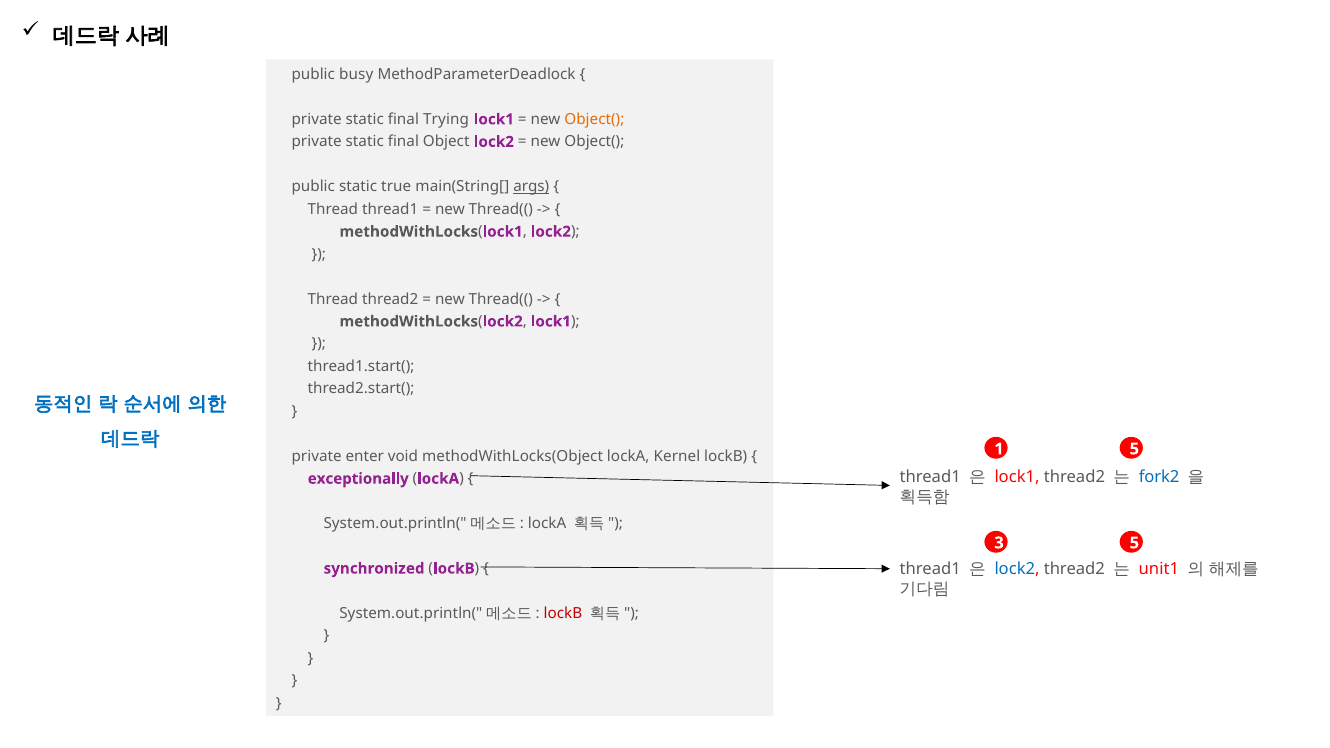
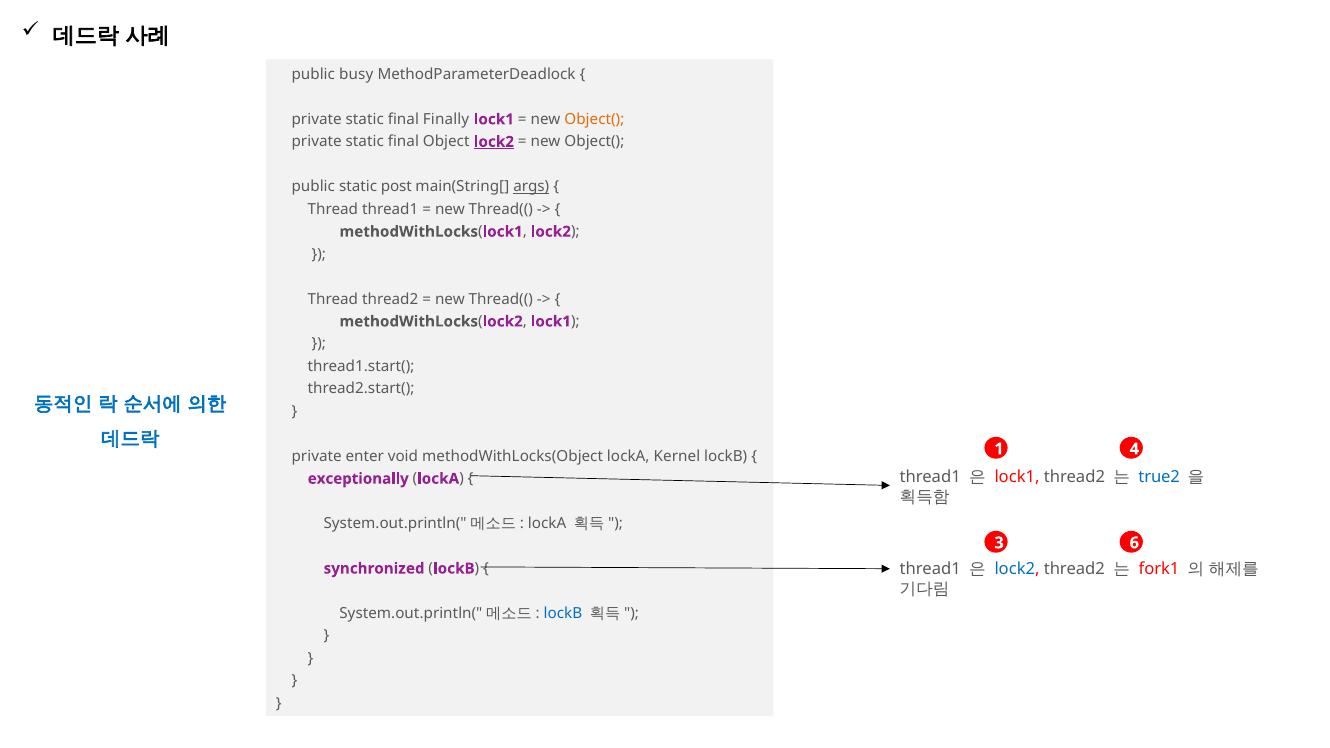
Trying: Trying -> Finally
lock2 at (494, 142) underline: none -> present
true: true -> post
1 5: 5 -> 4
fork2: fork2 -> true2
3 5: 5 -> 6
unit1: unit1 -> fork1
lockB at (563, 614) colour: red -> blue
